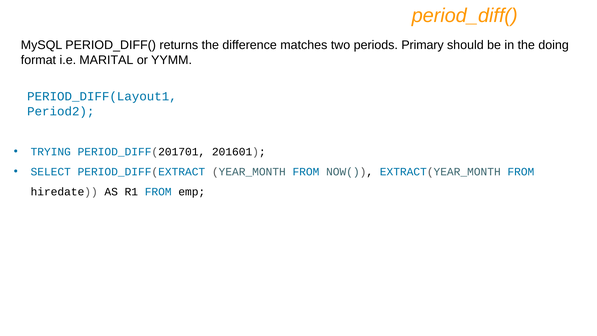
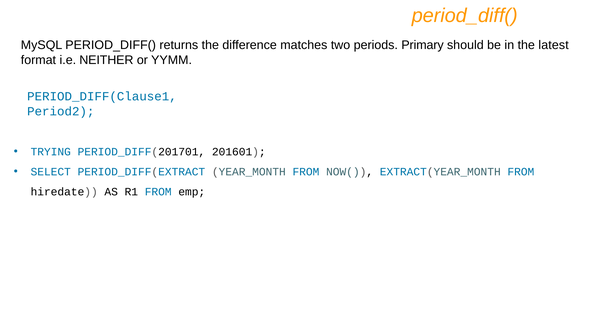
doing: doing -> latest
MARITAL: MARITAL -> NEITHER
PERIOD_DIFF(Layout1: PERIOD_DIFF(Layout1 -> PERIOD_DIFF(Clause1
